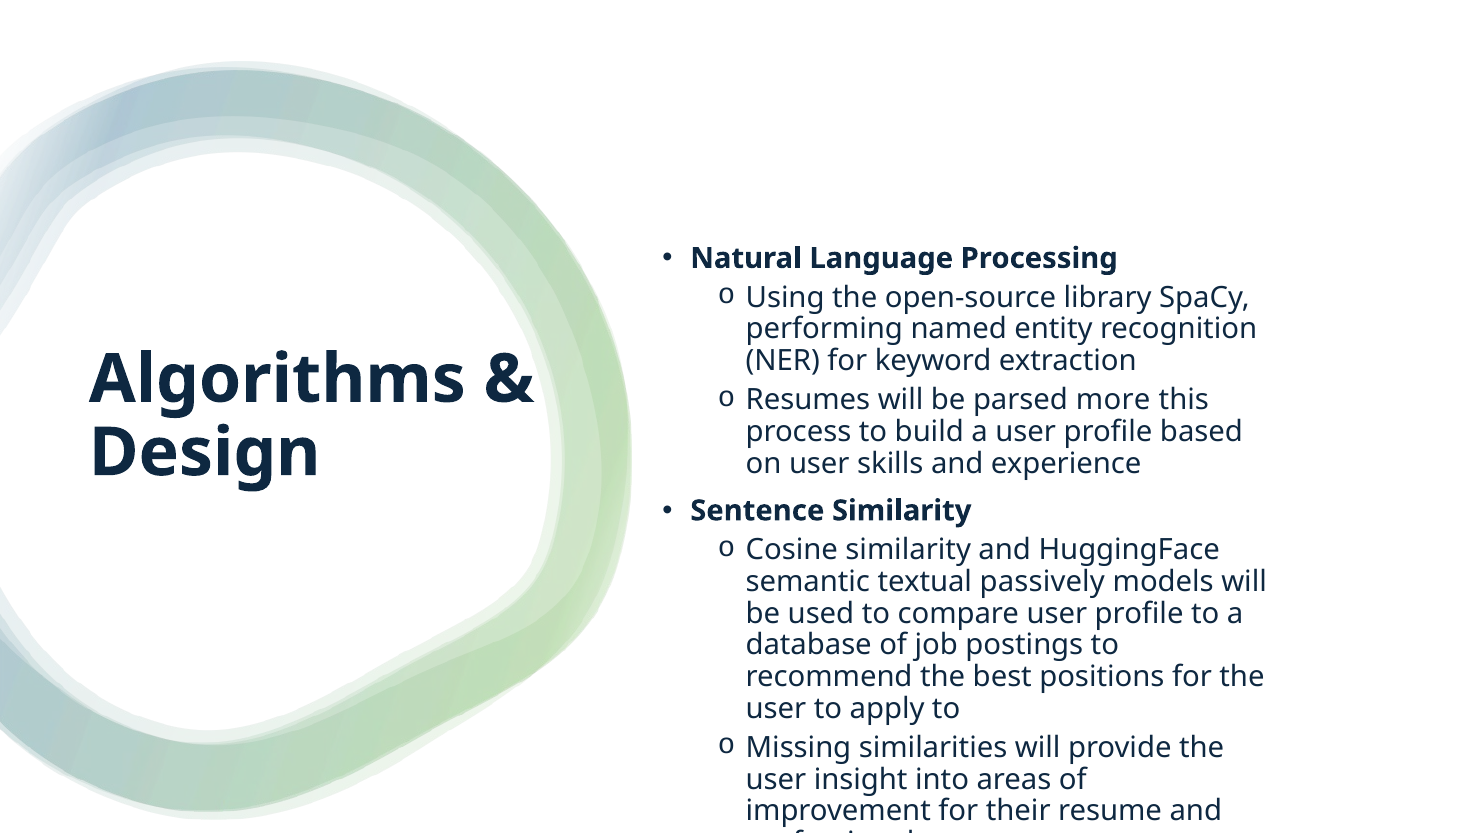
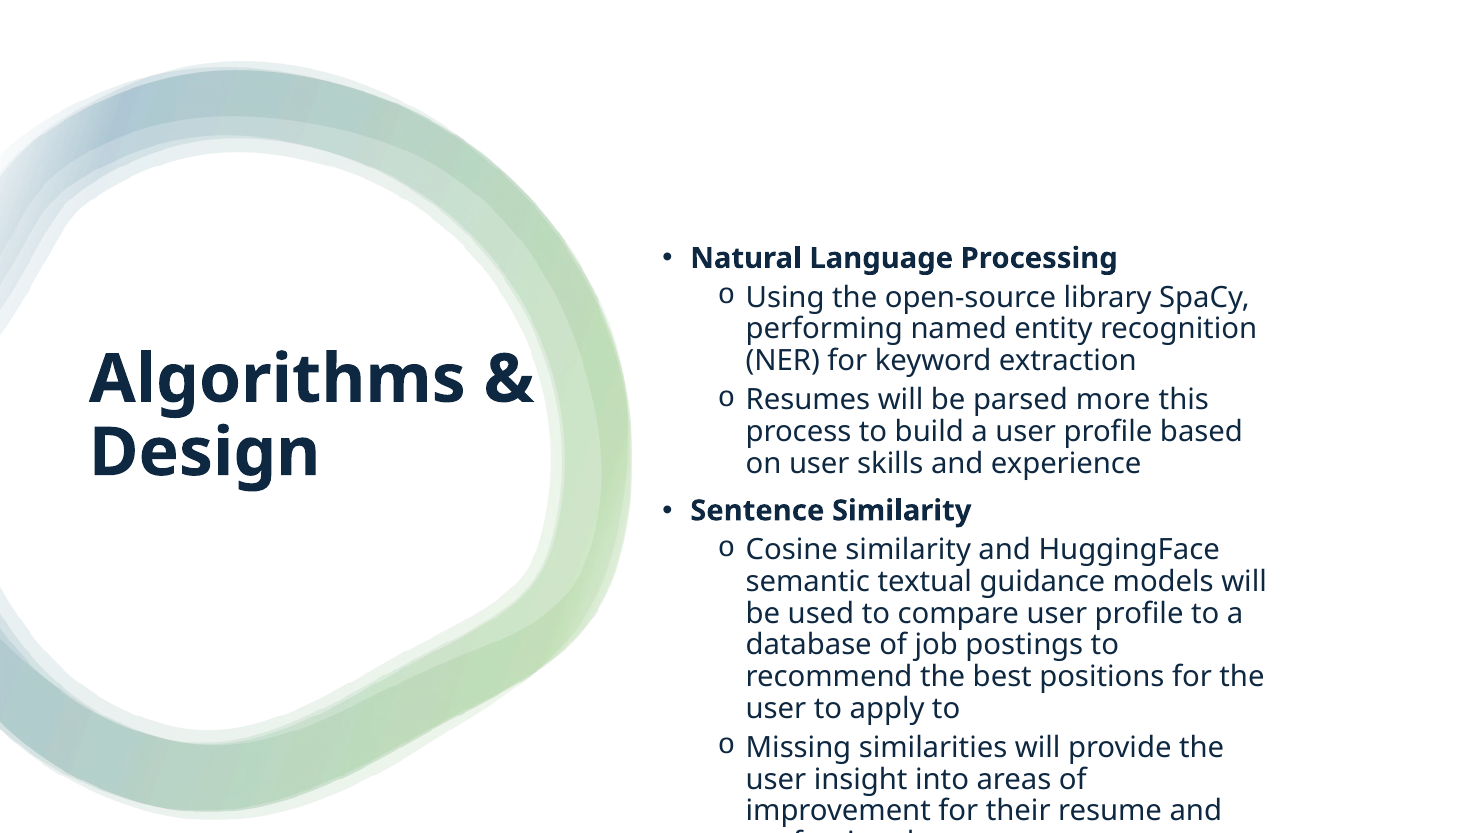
passively: passively -> guidance
